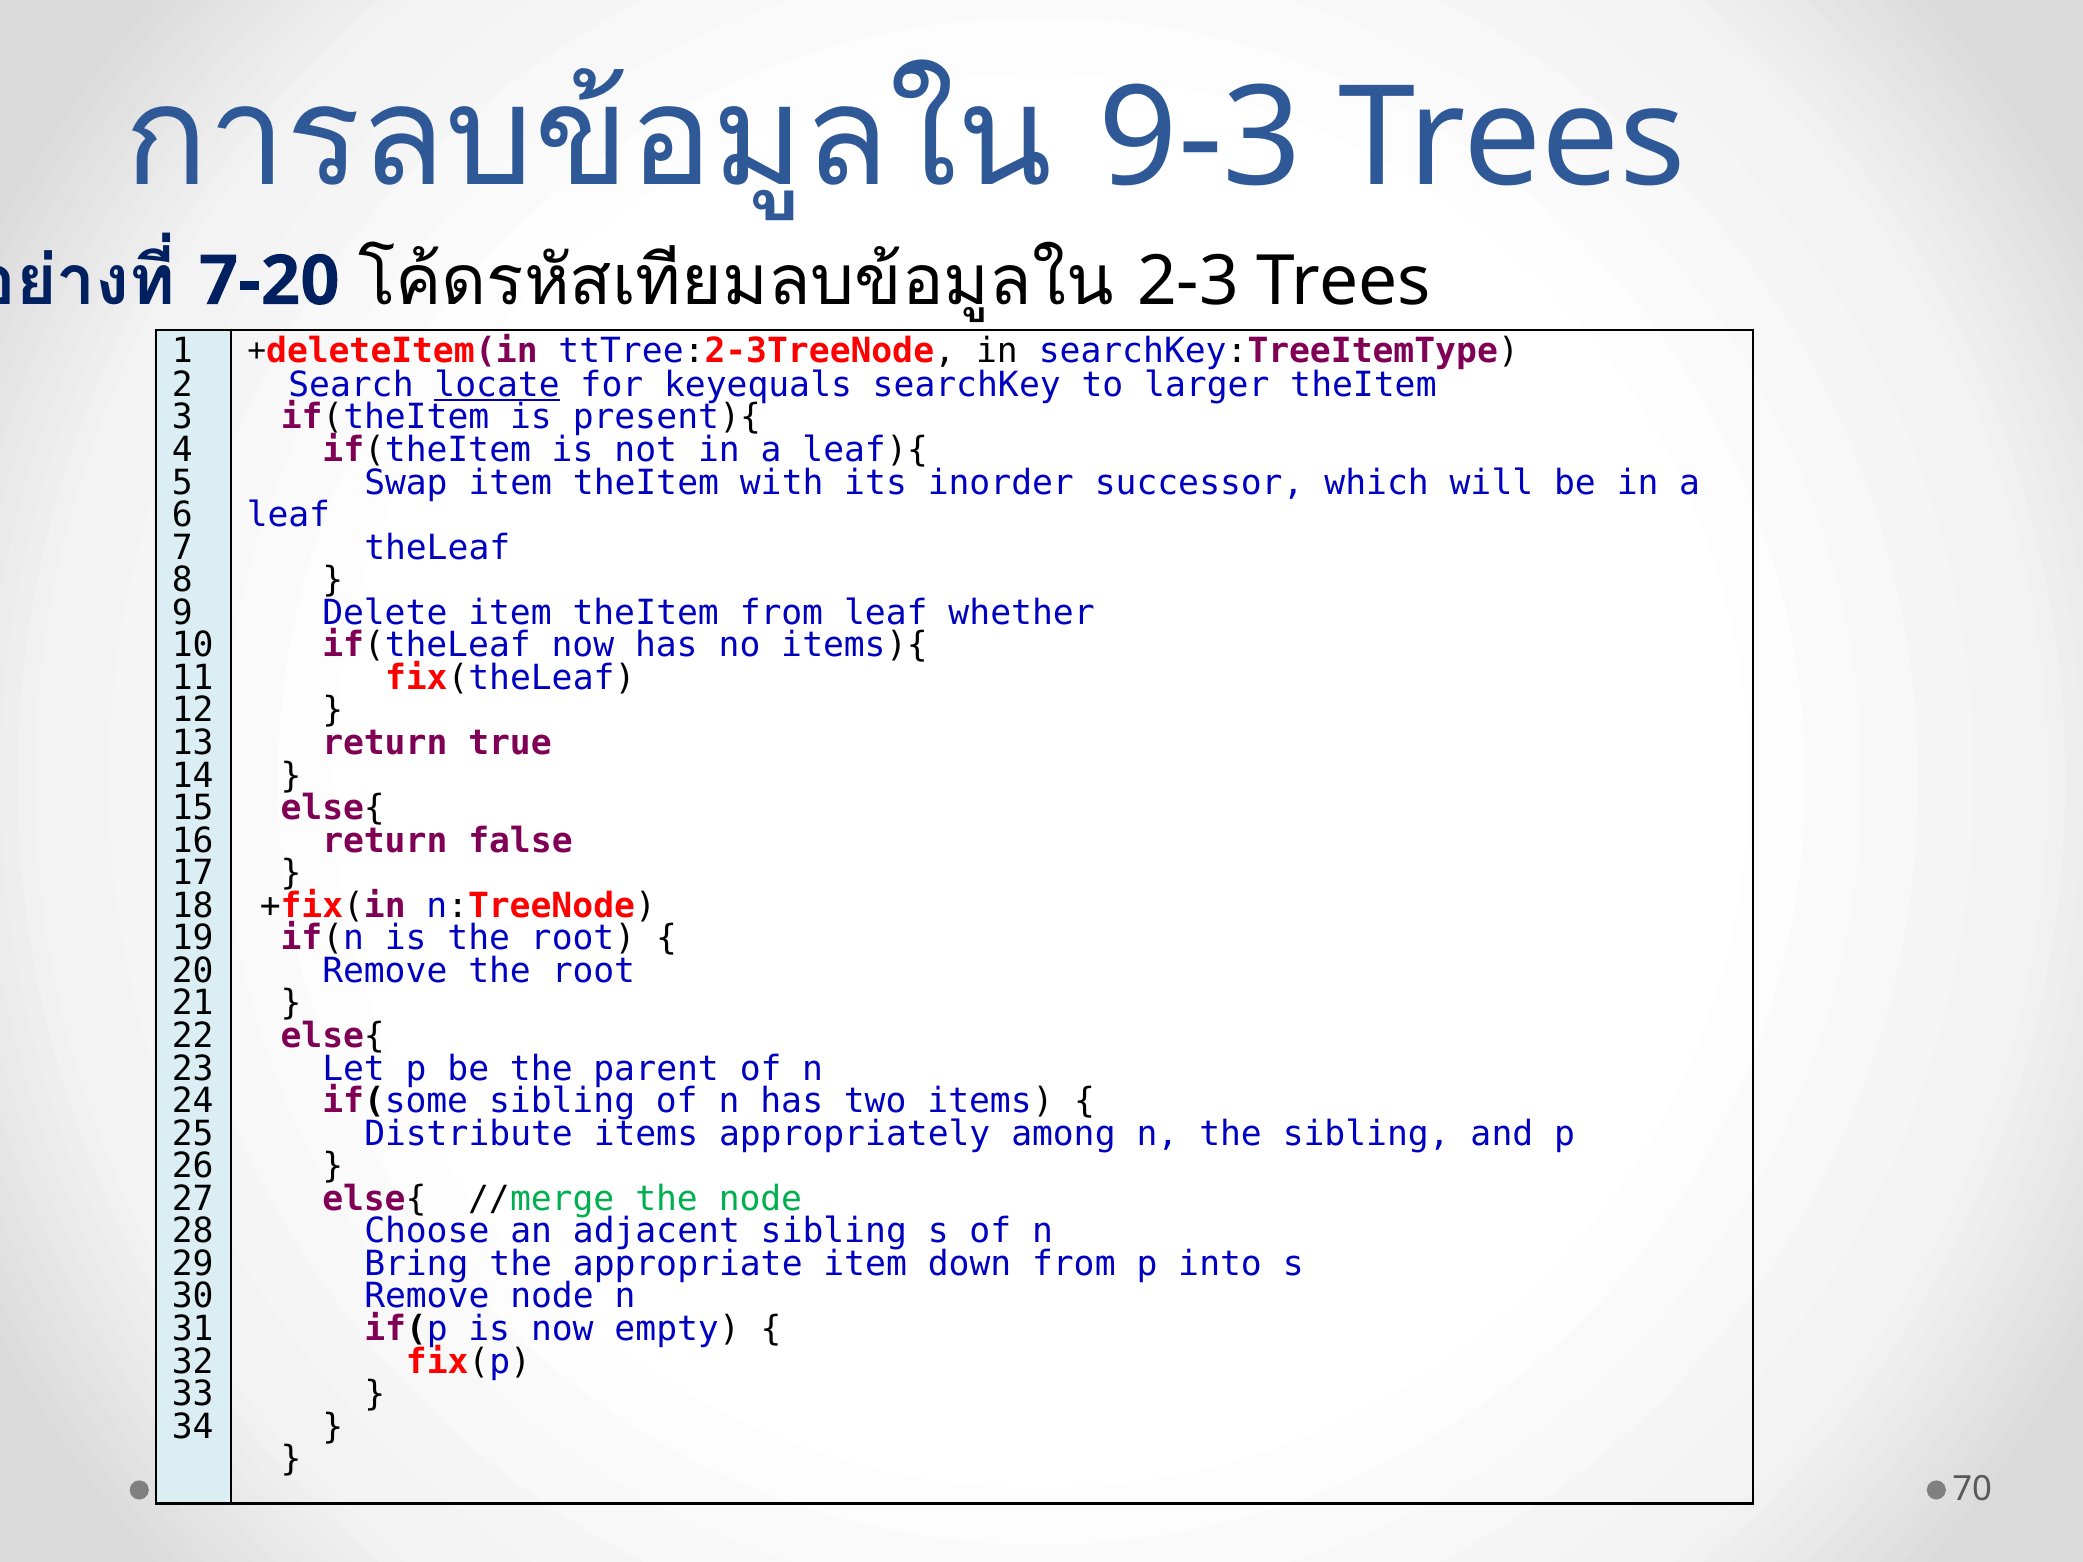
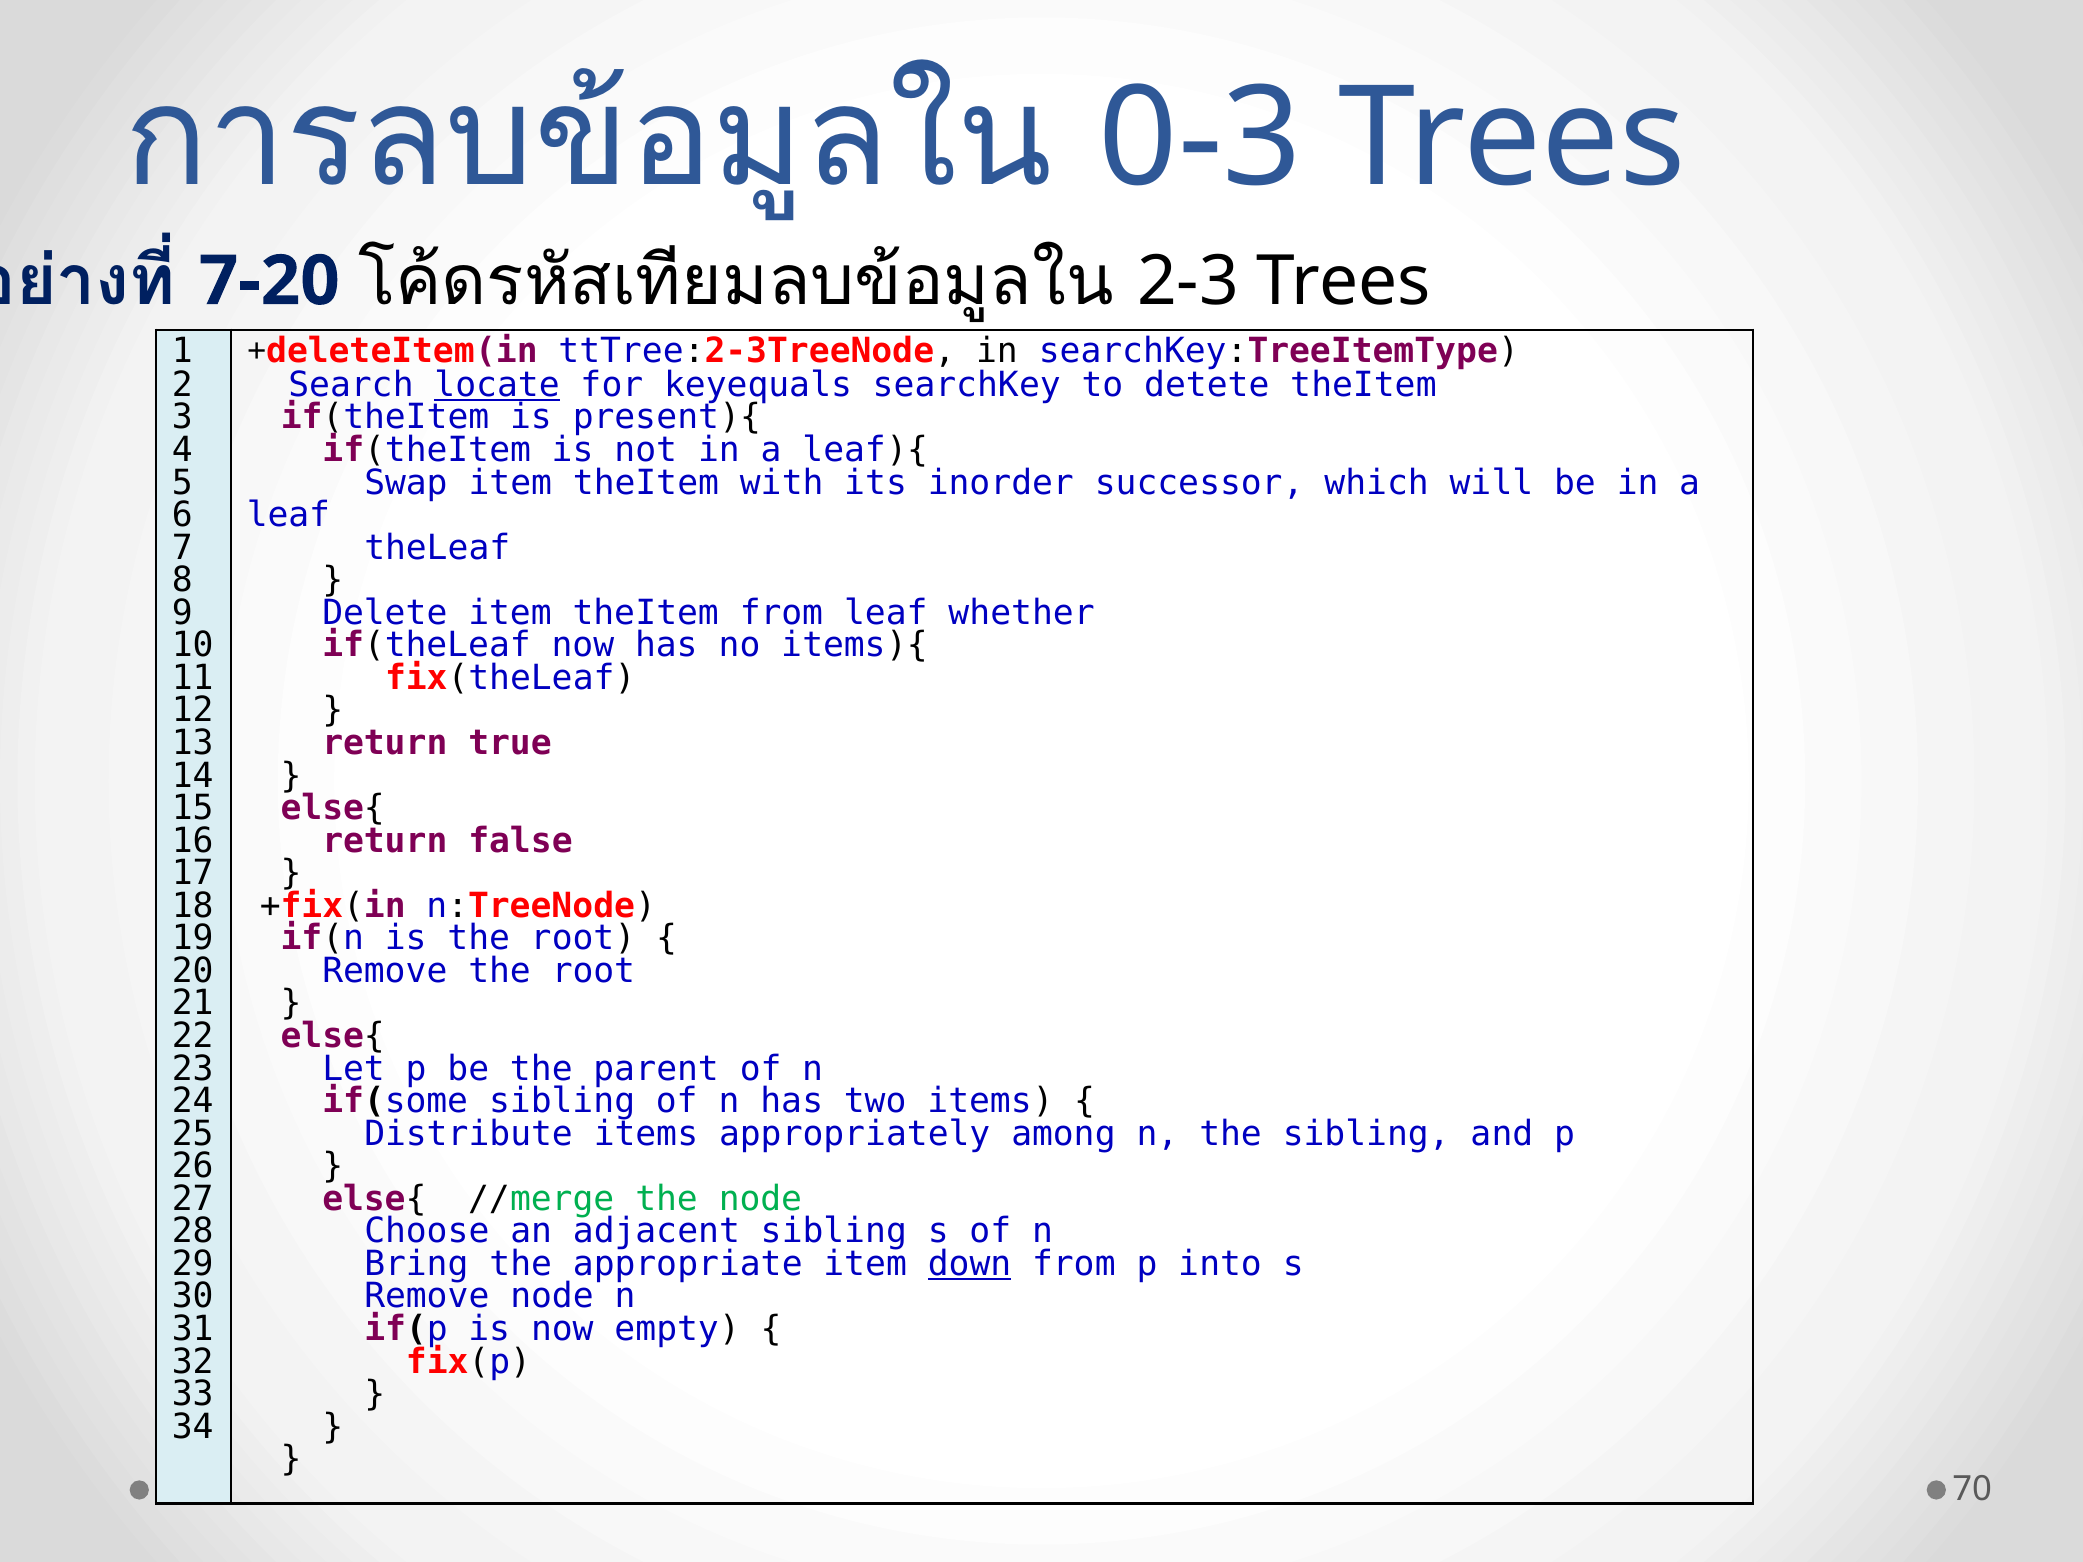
9-3: 9-3 -> 0-3
larger: larger -> detete
down underline: none -> present
